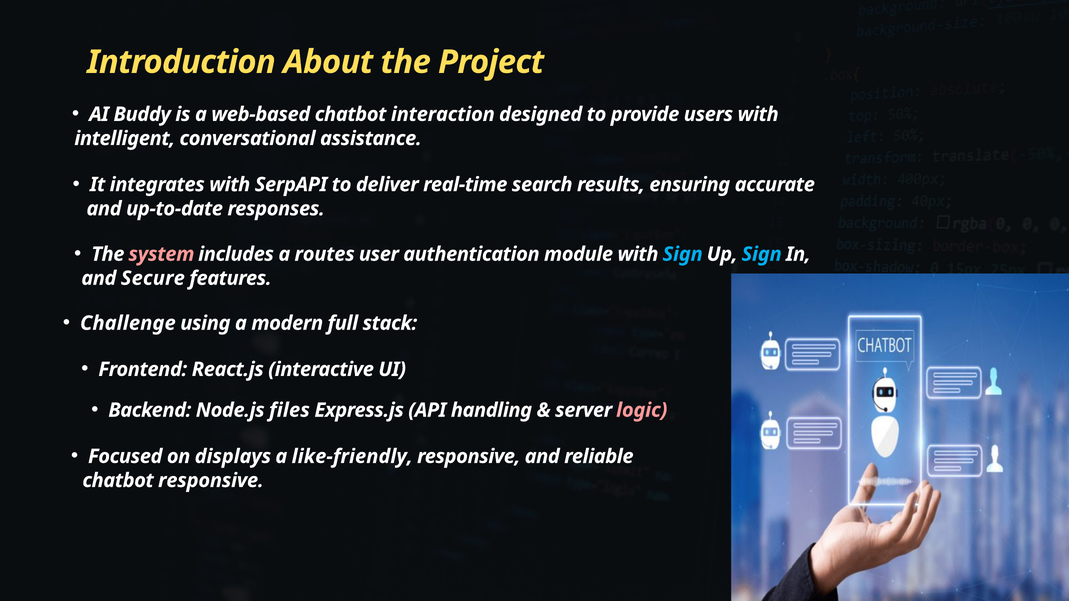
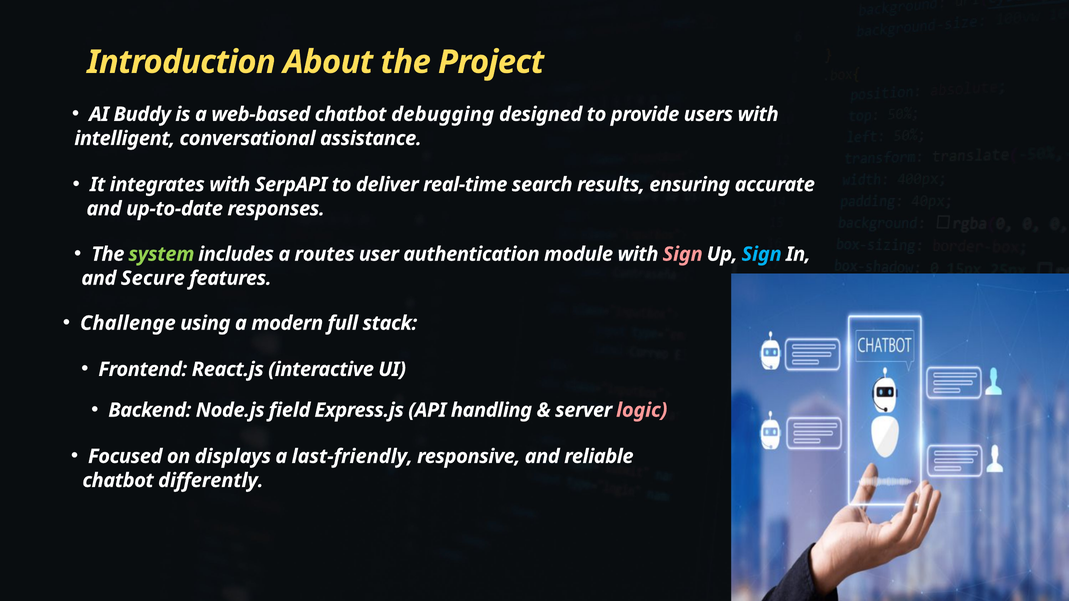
interaction: interaction -> debugging
system colour: pink -> light green
Sign at (683, 254) colour: light blue -> pink
files: files -> field
like-friendly: like-friendly -> last-friendly
chatbot responsive: responsive -> differently
